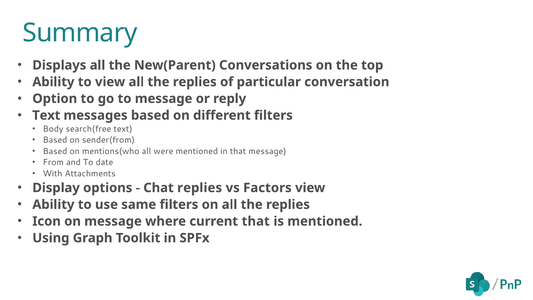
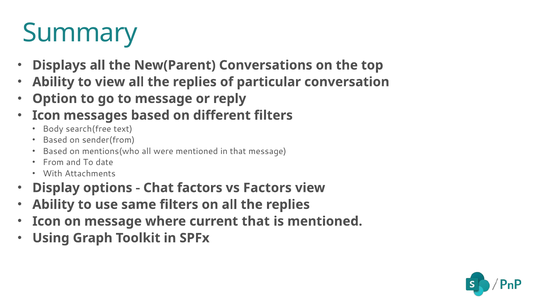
Text at (46, 115): Text -> Icon
Chat replies: replies -> factors
